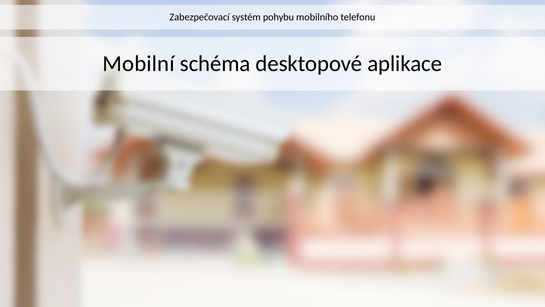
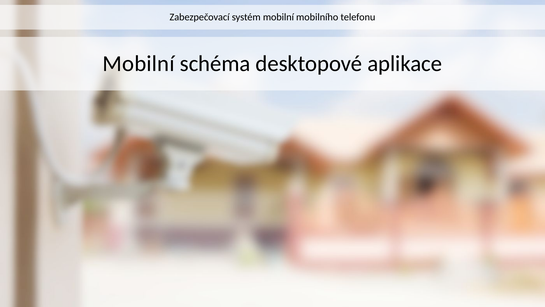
systém pohybu: pohybu -> mobilní
